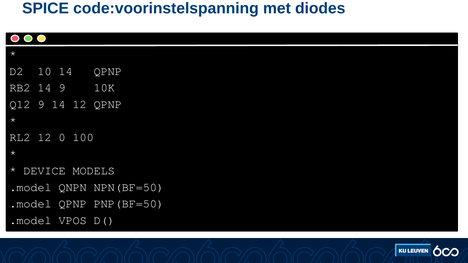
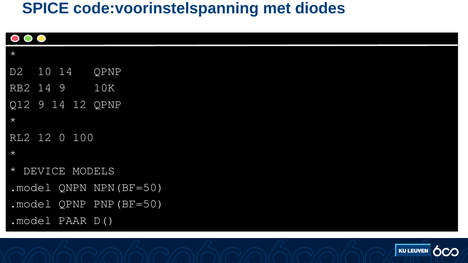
VPOS: VPOS -> PAAR
